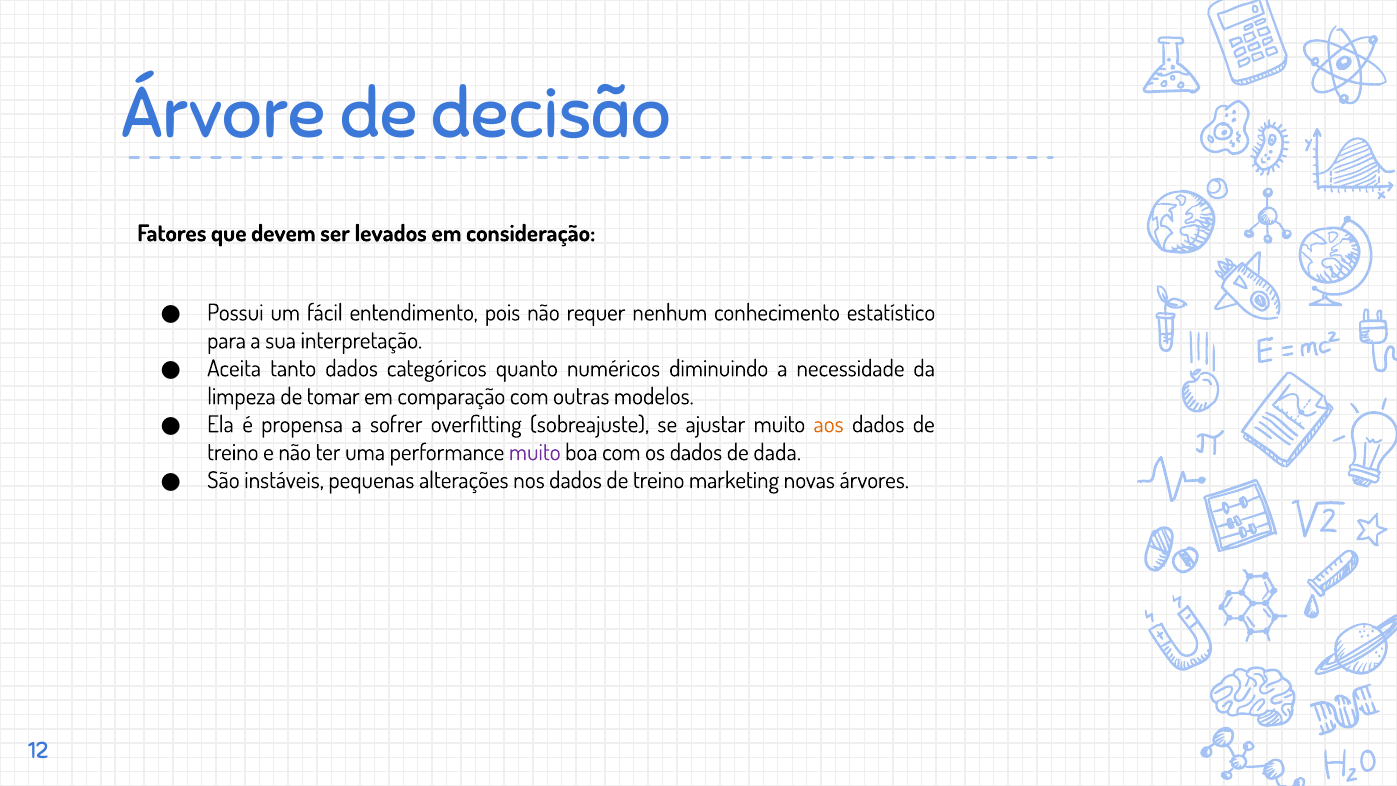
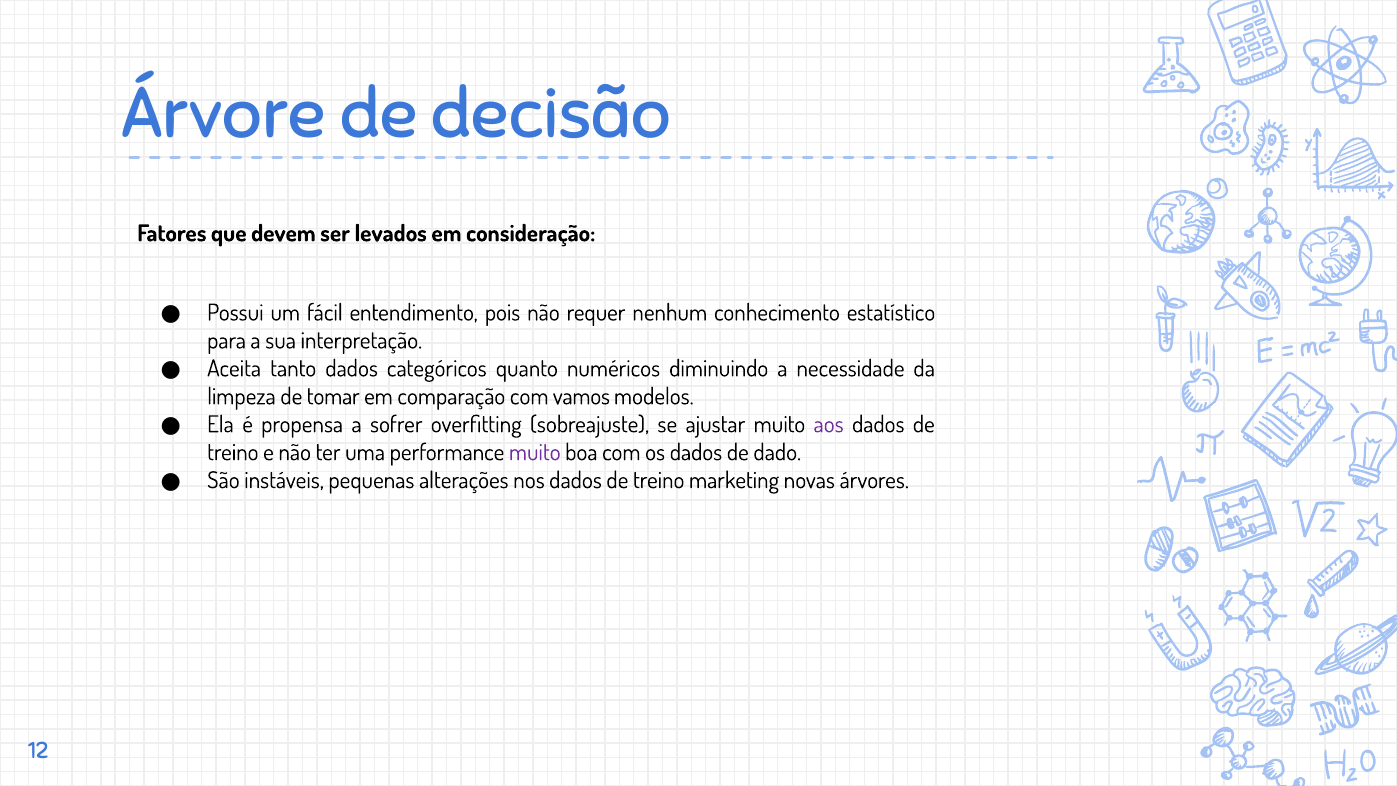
outras: outras -> vamos
aos colour: orange -> purple
dada: dada -> dado
